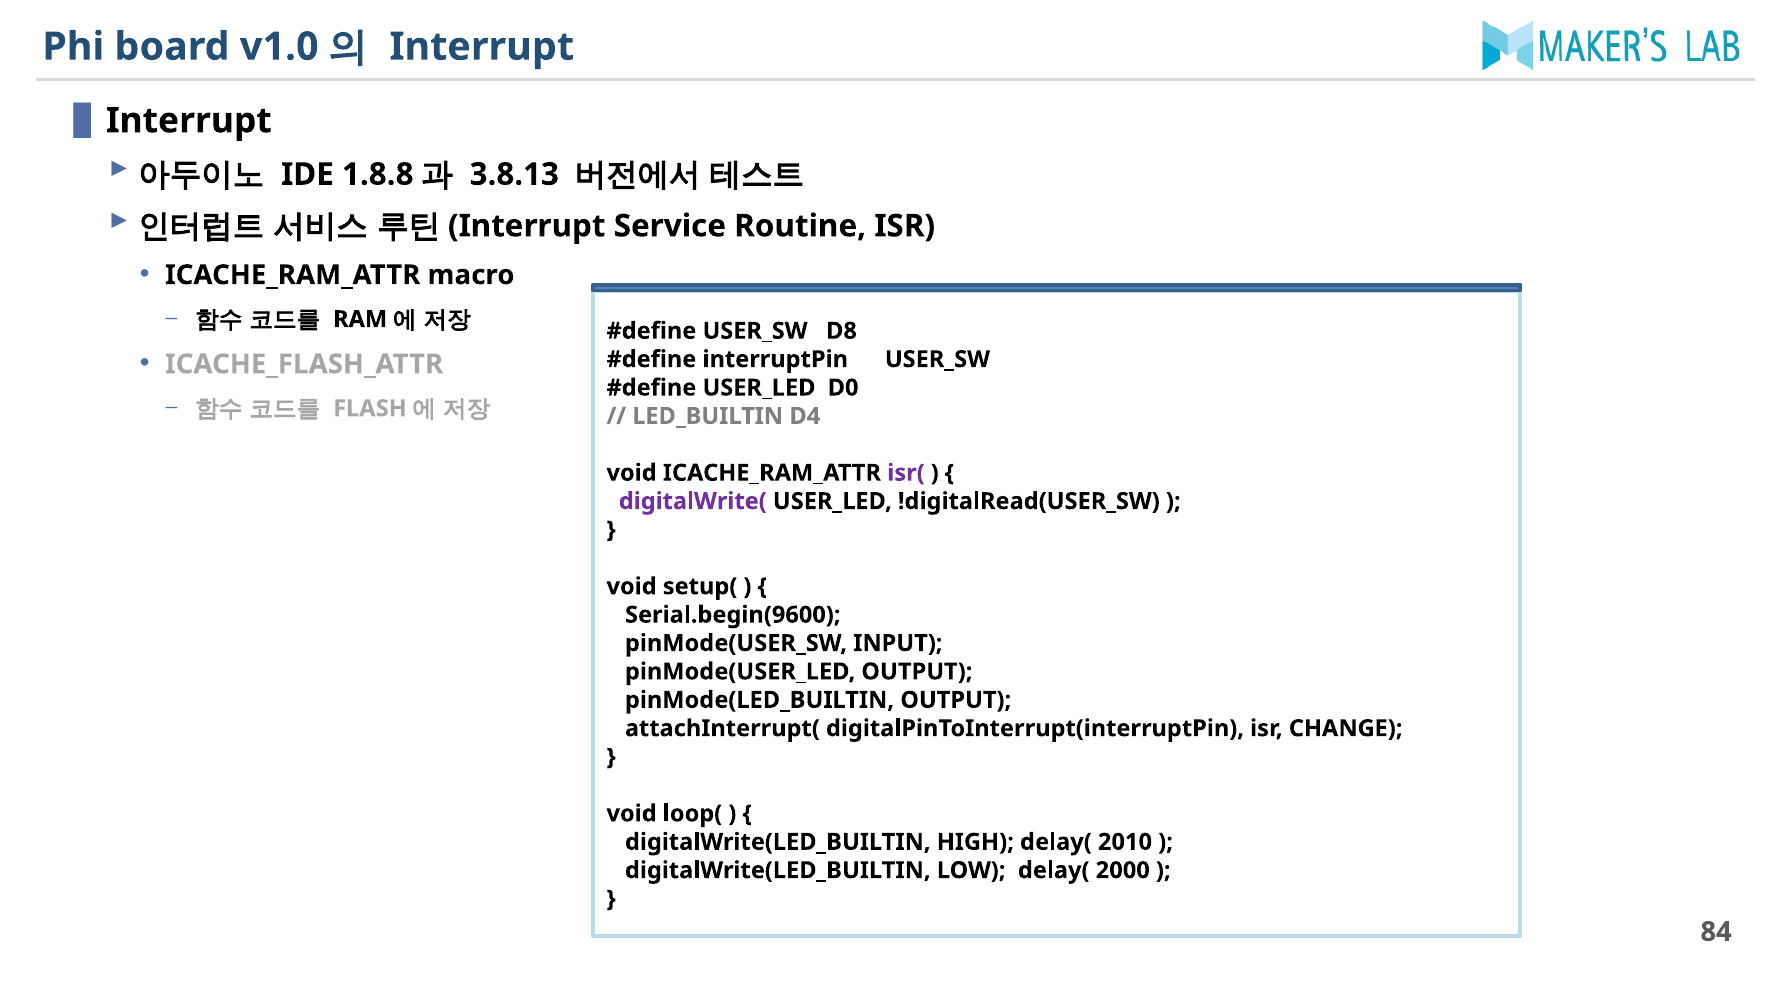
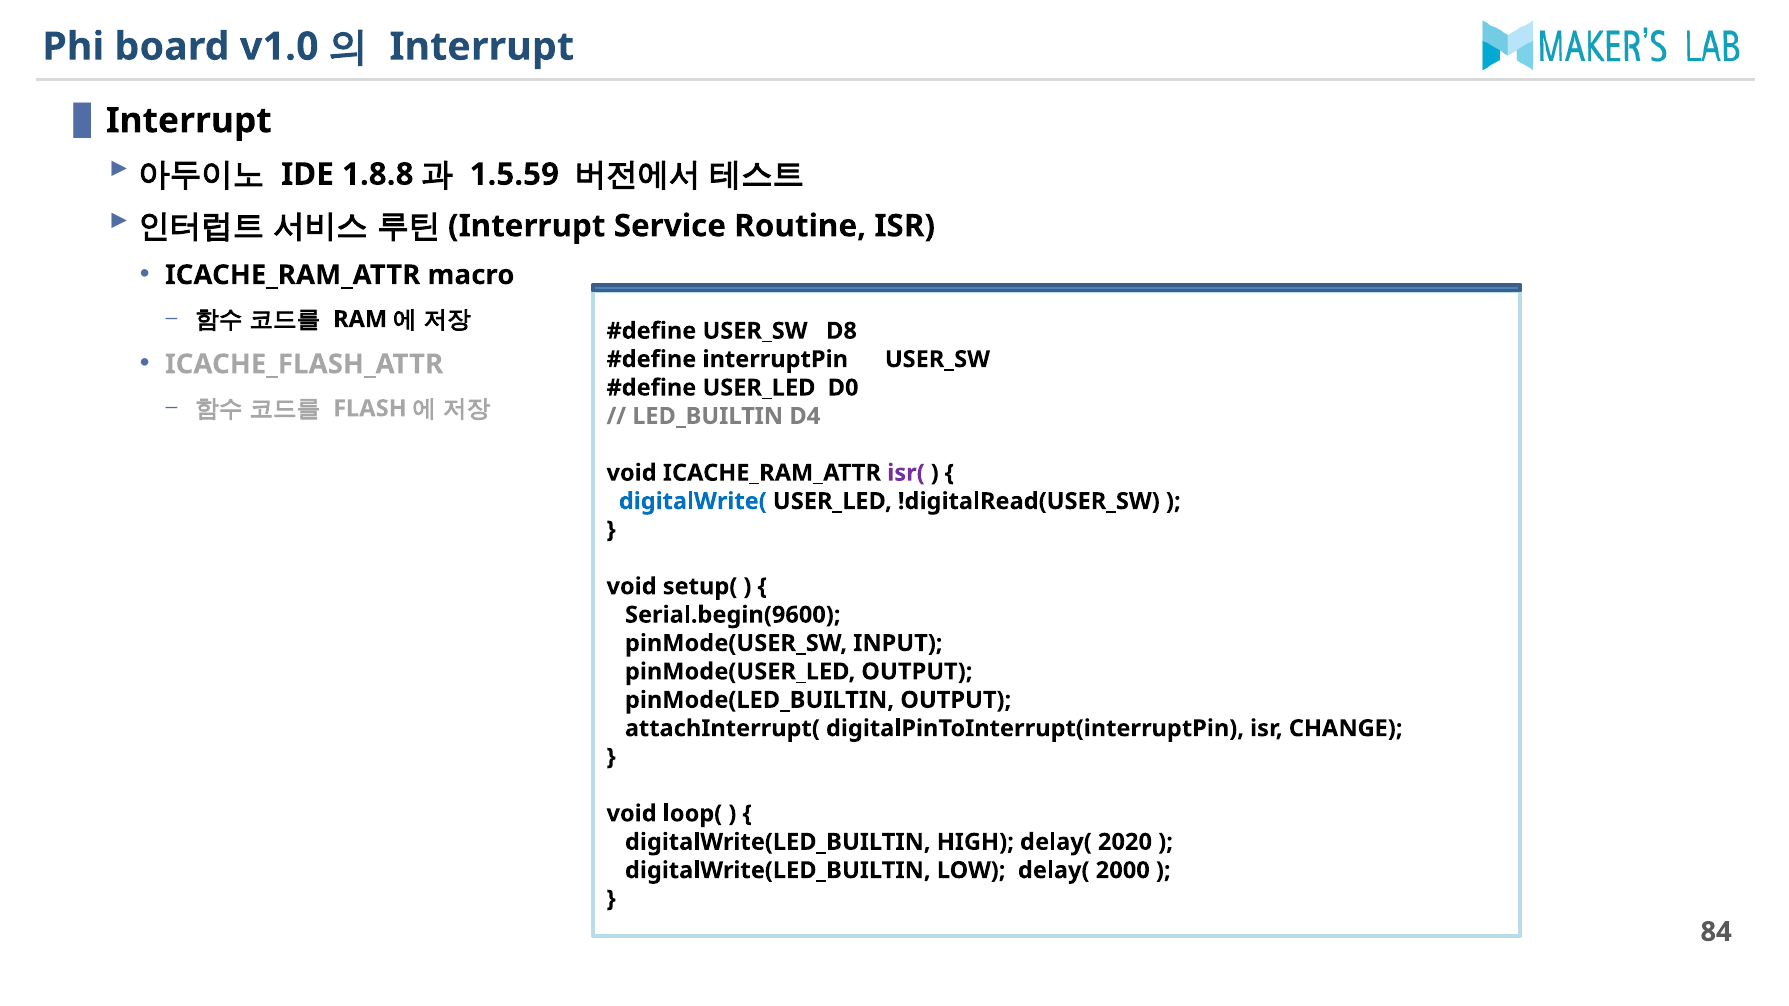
3.8.13: 3.8.13 -> 1.5.59
digitalWrite( colour: purple -> blue
2010: 2010 -> 2020
